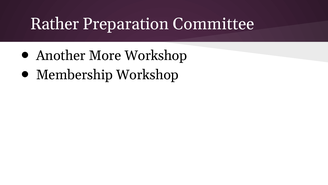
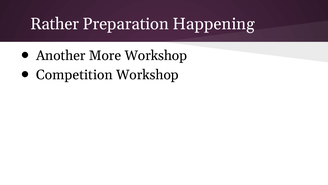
Committee: Committee -> Happening
Membership: Membership -> Competition
